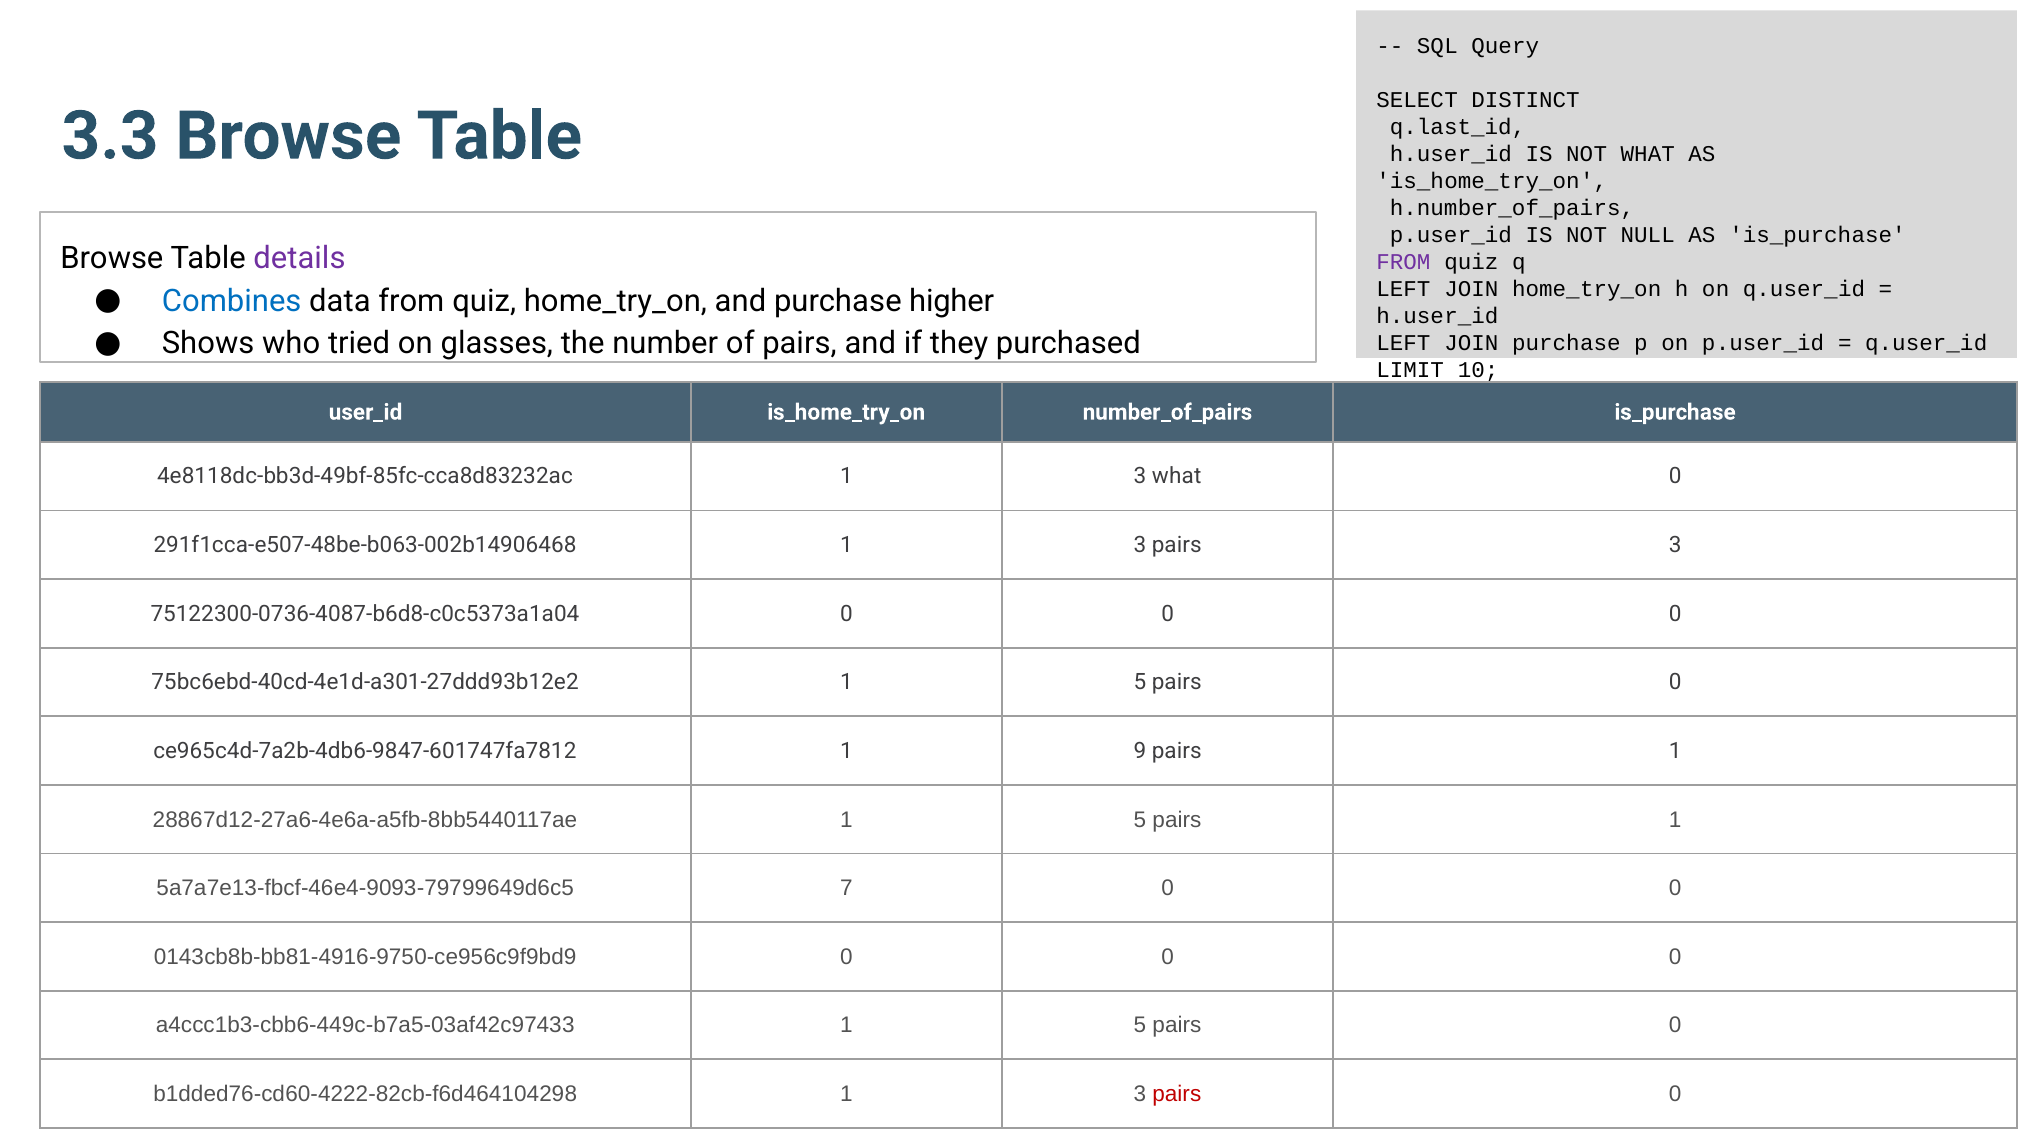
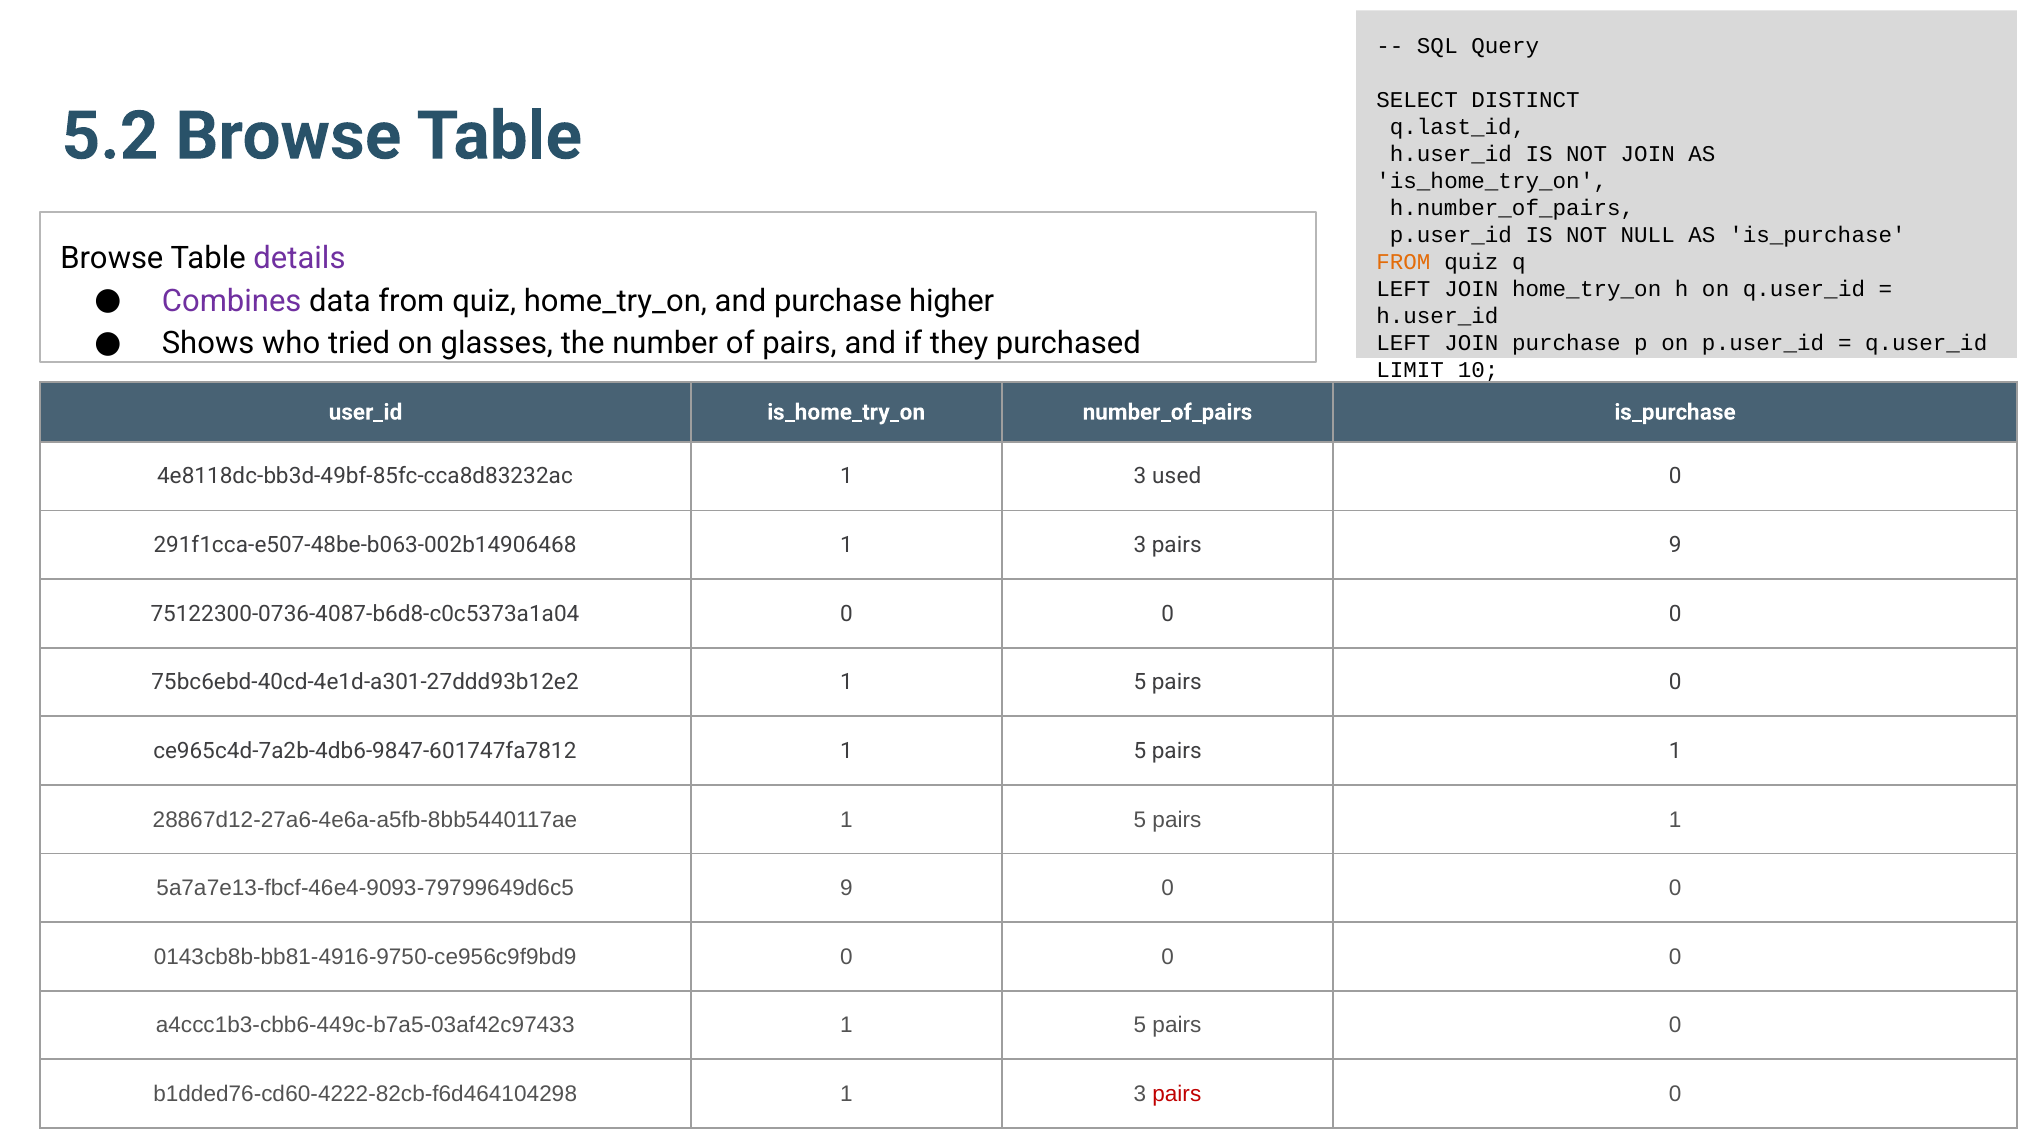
3.3: 3.3 -> 5.2
NOT WHAT: WHAT -> JOIN
FROM at (1403, 262) colour: purple -> orange
Combines colour: blue -> purple
3 what: what -> used
pairs 3: 3 -> 9
ce965c4d-7a2b-4db6-9847-601747fa7812 1 9: 9 -> 5
5a7a7e13-fbcf-46e4-9093-79799649d6c5 7: 7 -> 9
